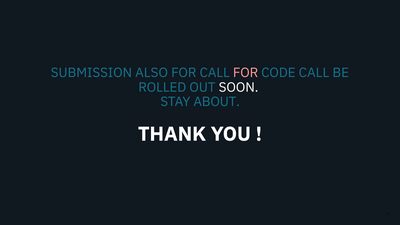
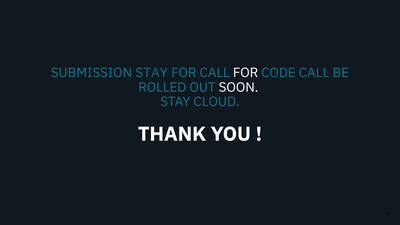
SUBMISSION ALSO: ALSO -> STAY
FOR at (246, 73) colour: pink -> white
ABOUT: ABOUT -> CLOUD
